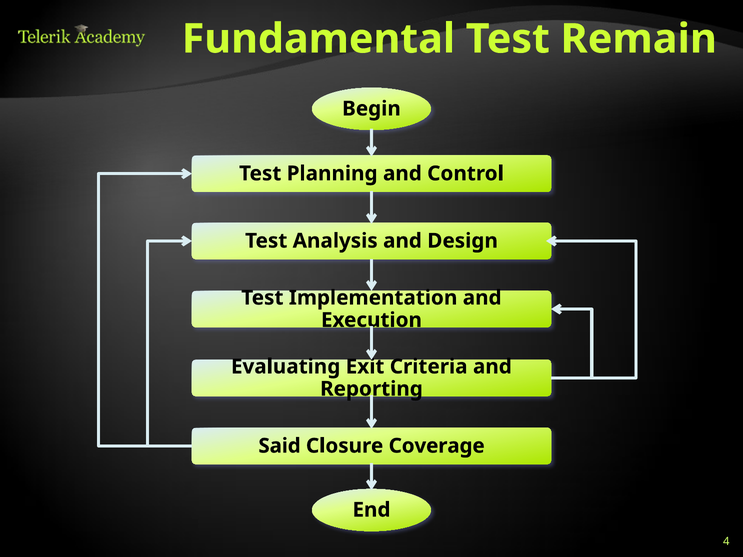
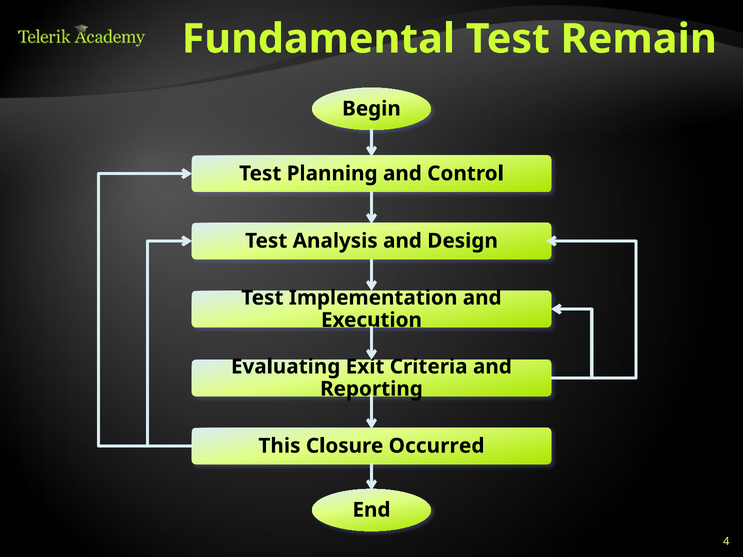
Said: Said -> This
Coverage: Coverage -> Occurred
